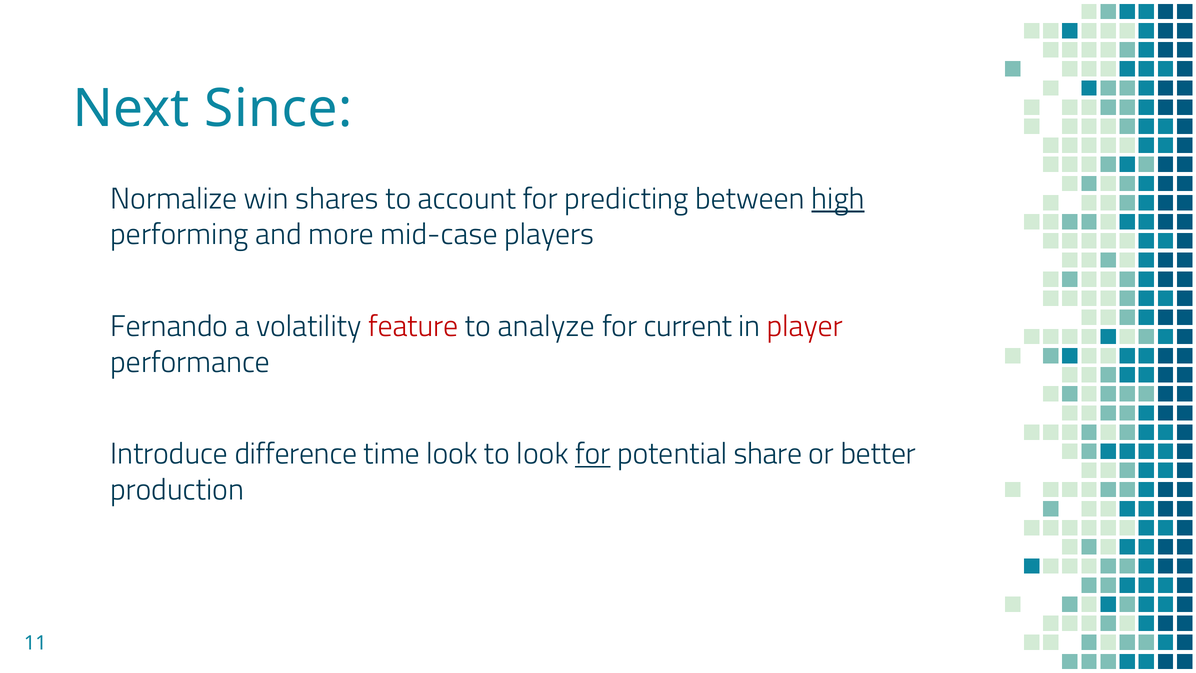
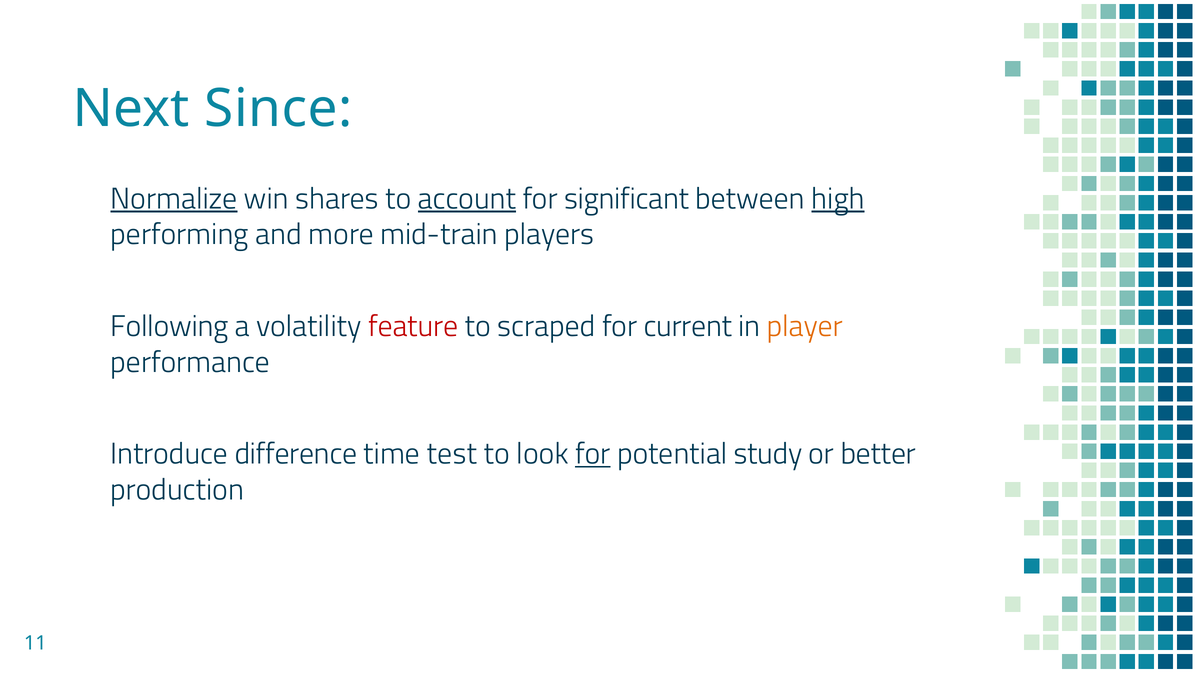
Normalize underline: none -> present
account underline: none -> present
predicting: predicting -> significant
mid-case: mid-case -> mid-train
Fernando: Fernando -> Following
analyze: analyze -> scraped
player colour: red -> orange
time look: look -> test
share: share -> study
